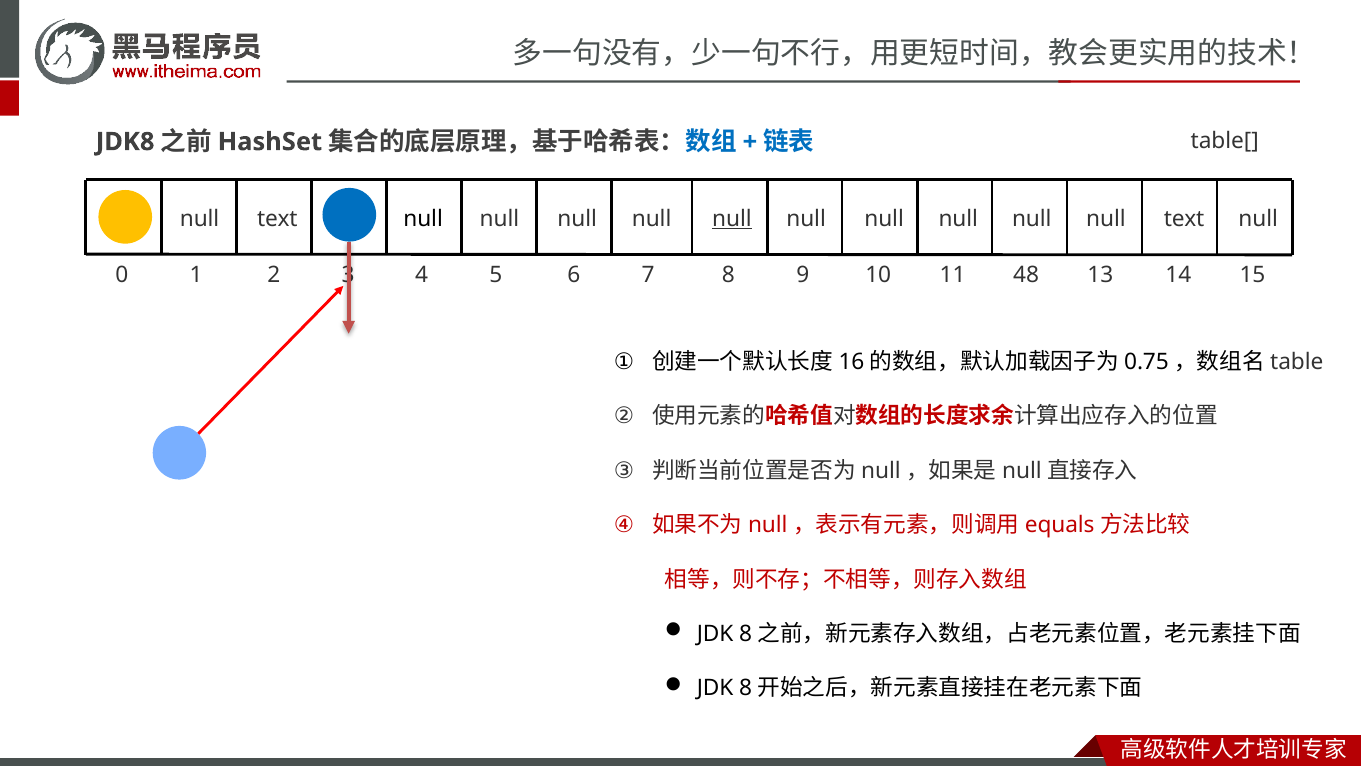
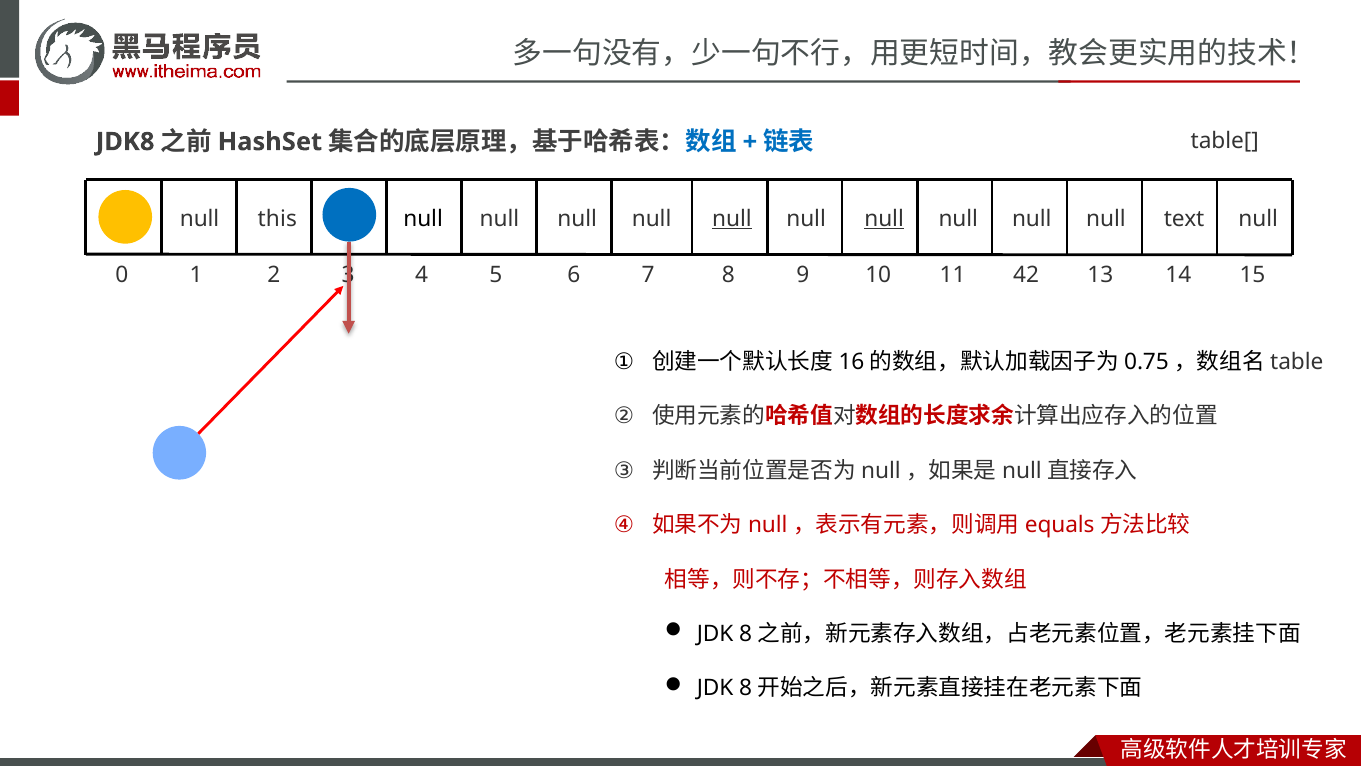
text at (277, 218): text -> this
null at (884, 218) underline: none -> present
48: 48 -> 42
